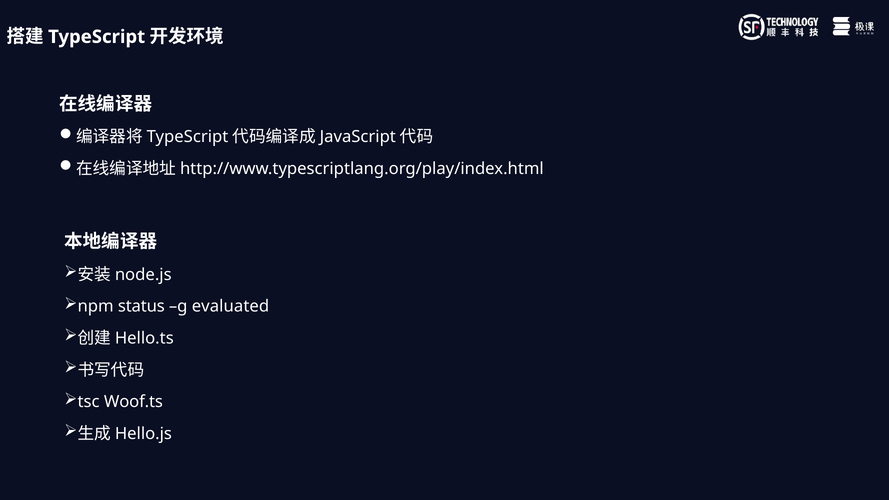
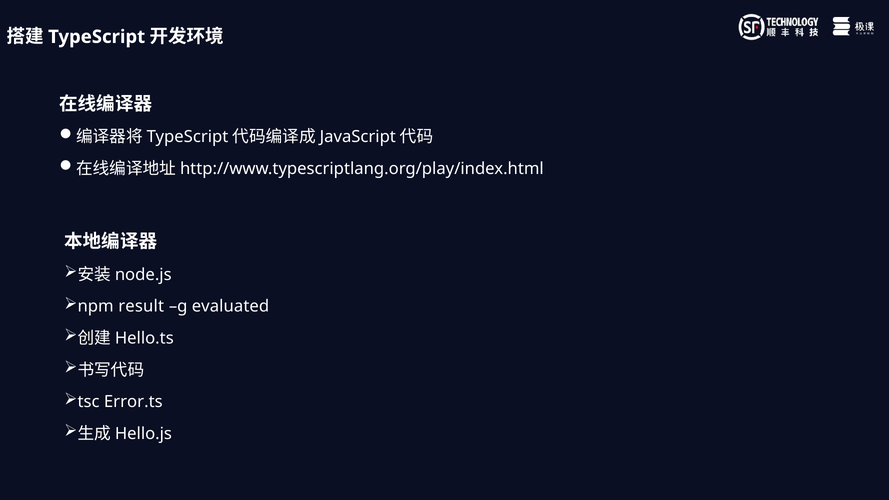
status: status -> result
Woof.ts: Woof.ts -> Error.ts
